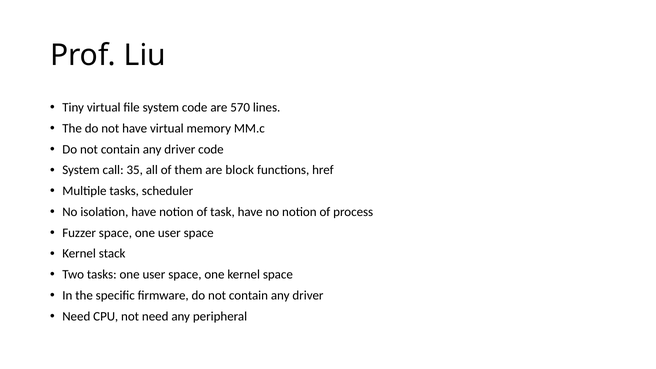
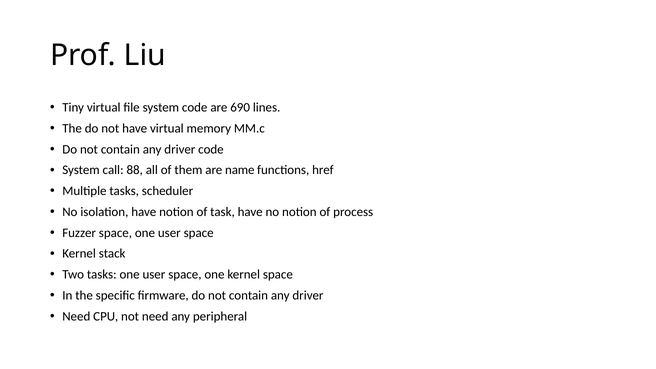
570: 570 -> 690
35: 35 -> 88
block: block -> name
